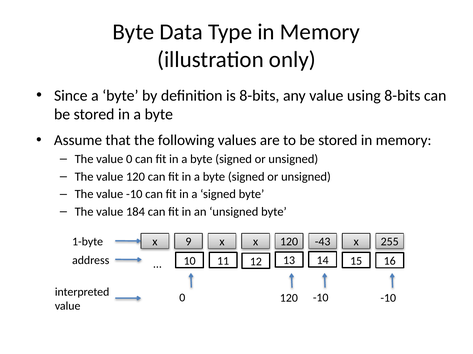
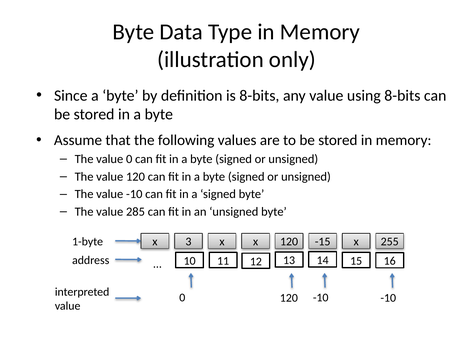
184: 184 -> 285
9: 9 -> 3
-43: -43 -> -15
